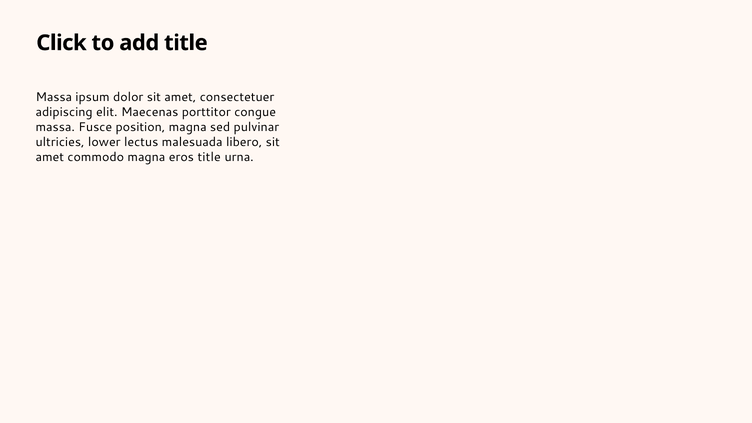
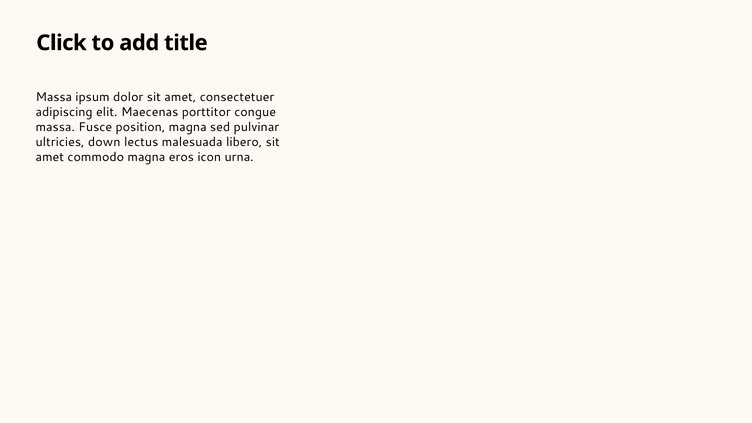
lower: lower -> down
eros title: title -> icon
